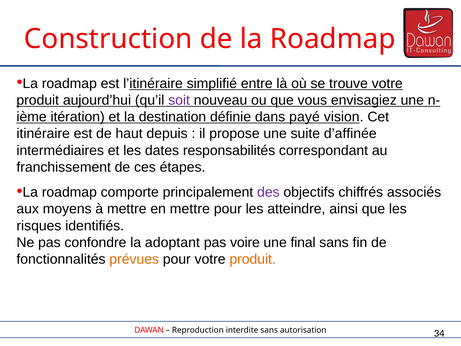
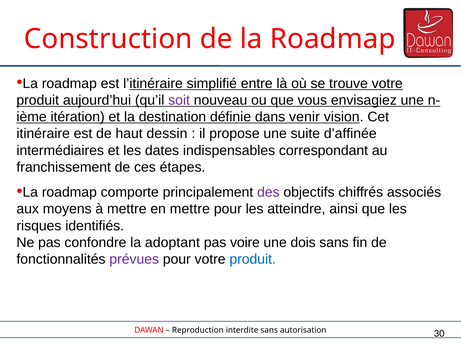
payé: payé -> venir
depuis: depuis -> dessin
responsabilités: responsabilités -> indispensables
final: final -> dois
prévues colour: orange -> purple
produit at (253, 259) colour: orange -> blue
34: 34 -> 30
